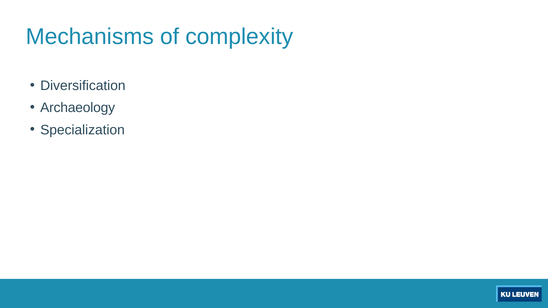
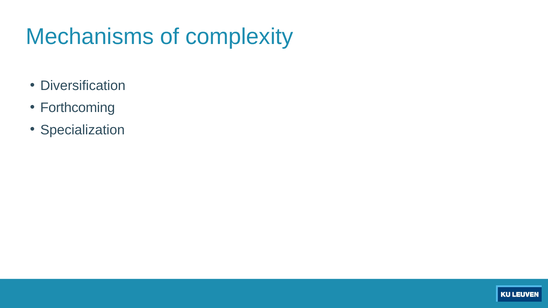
Archaeology: Archaeology -> Forthcoming
